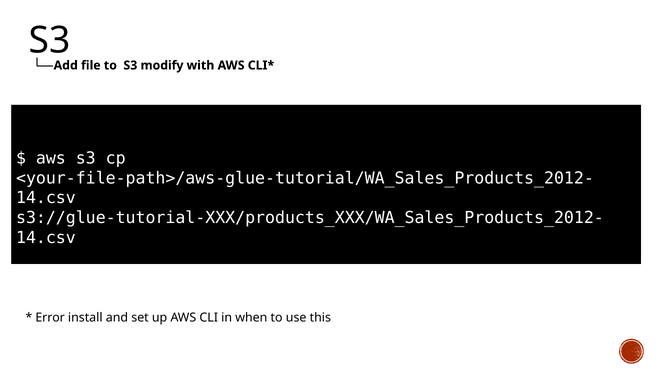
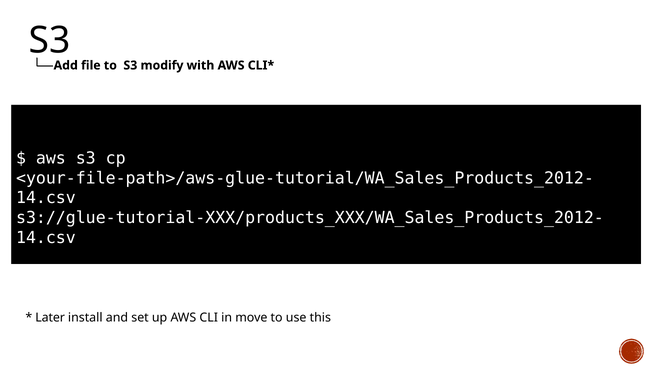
Error: Error -> Later
when: when -> move
